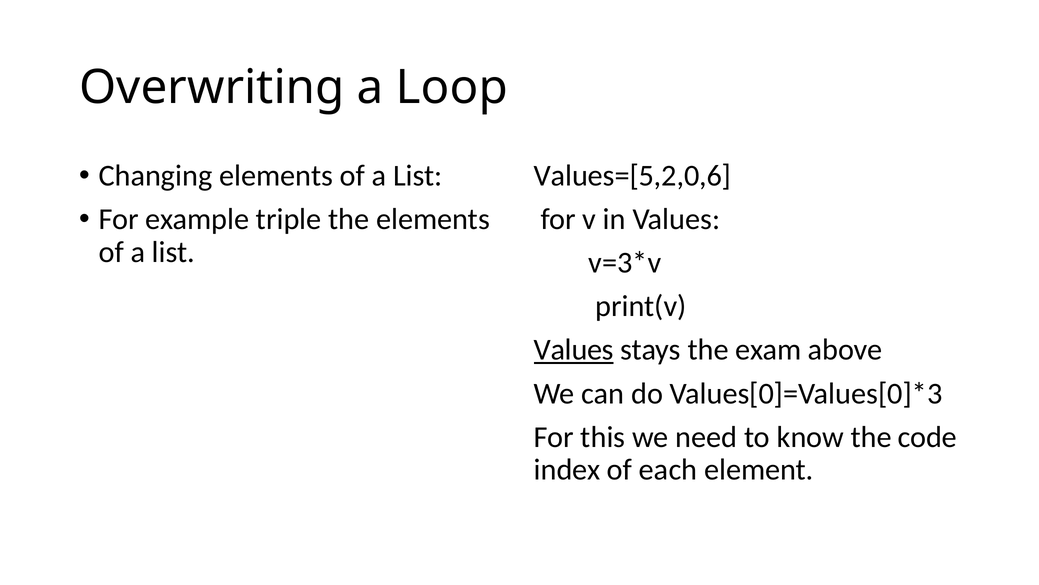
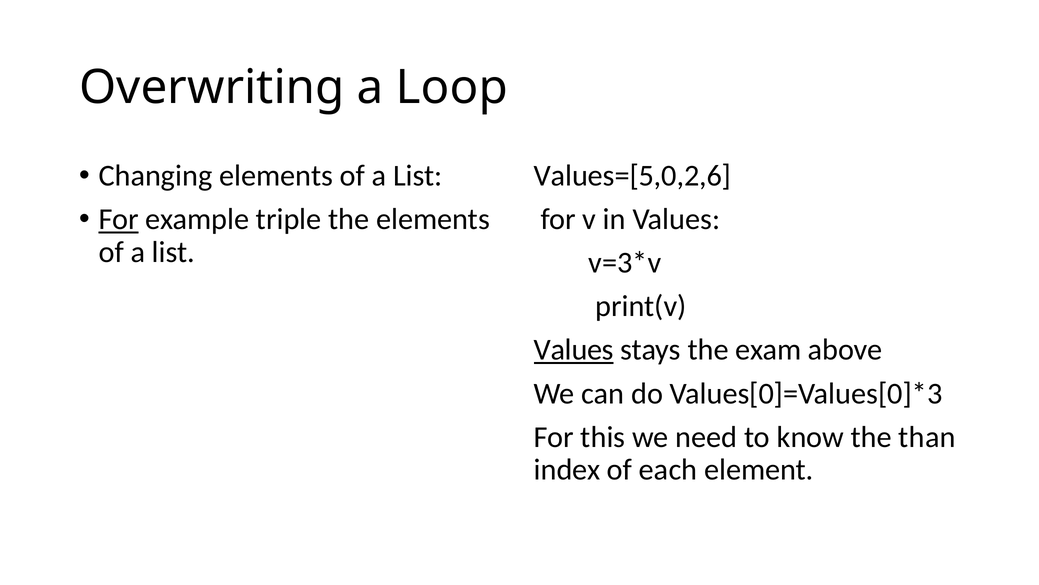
Values=[5,2,0,6: Values=[5,2,0,6 -> Values=[5,0,2,6
For at (119, 219) underline: none -> present
code: code -> than
